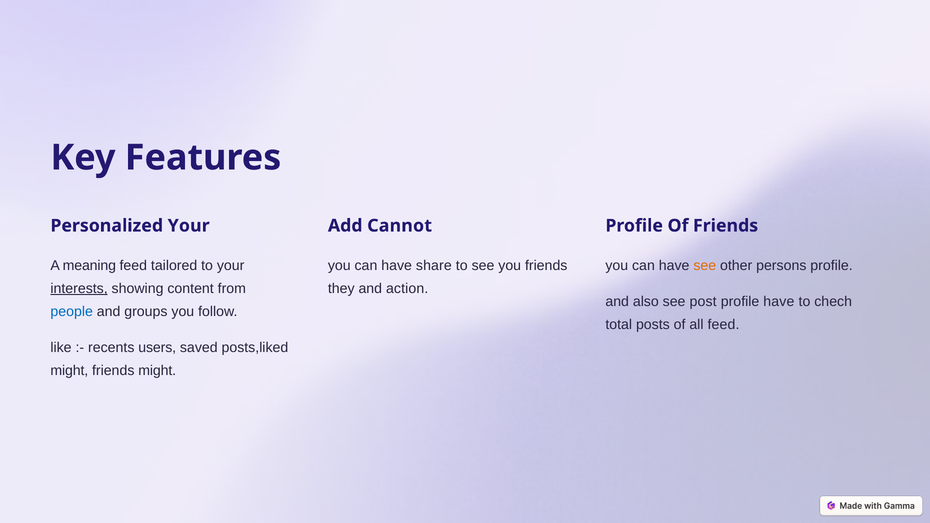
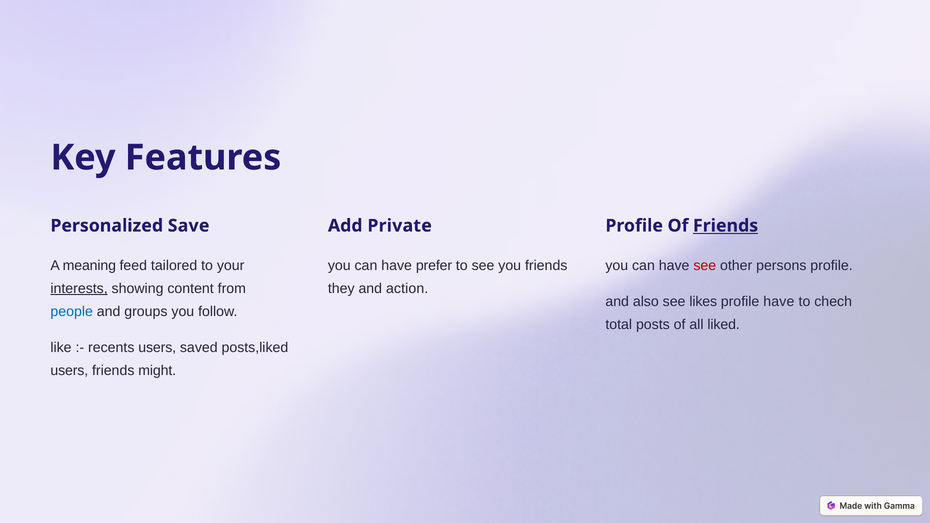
Personalized Your: Your -> Save
Cannot: Cannot -> Private
Friends at (726, 226) underline: none -> present
share: share -> prefer
see at (705, 265) colour: orange -> red
post: post -> likes
all feed: feed -> liked
might at (69, 371): might -> users
